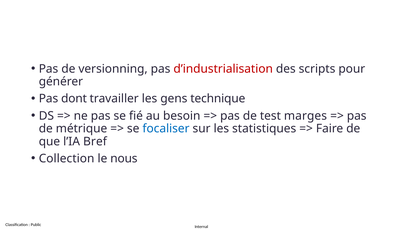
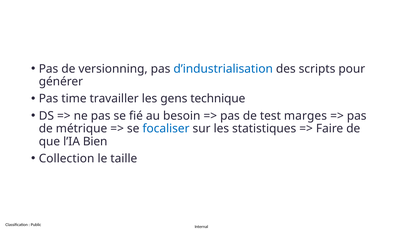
d’industrialisation colour: red -> blue
dont: dont -> time
Bref: Bref -> Bien
nous: nous -> taille
